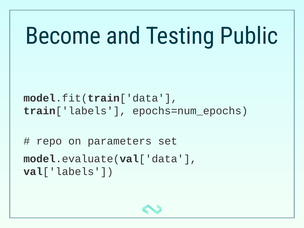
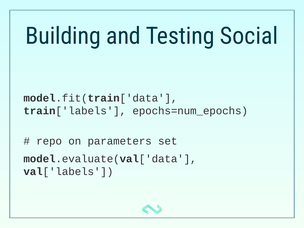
Become: Become -> Building
Public: Public -> Social
